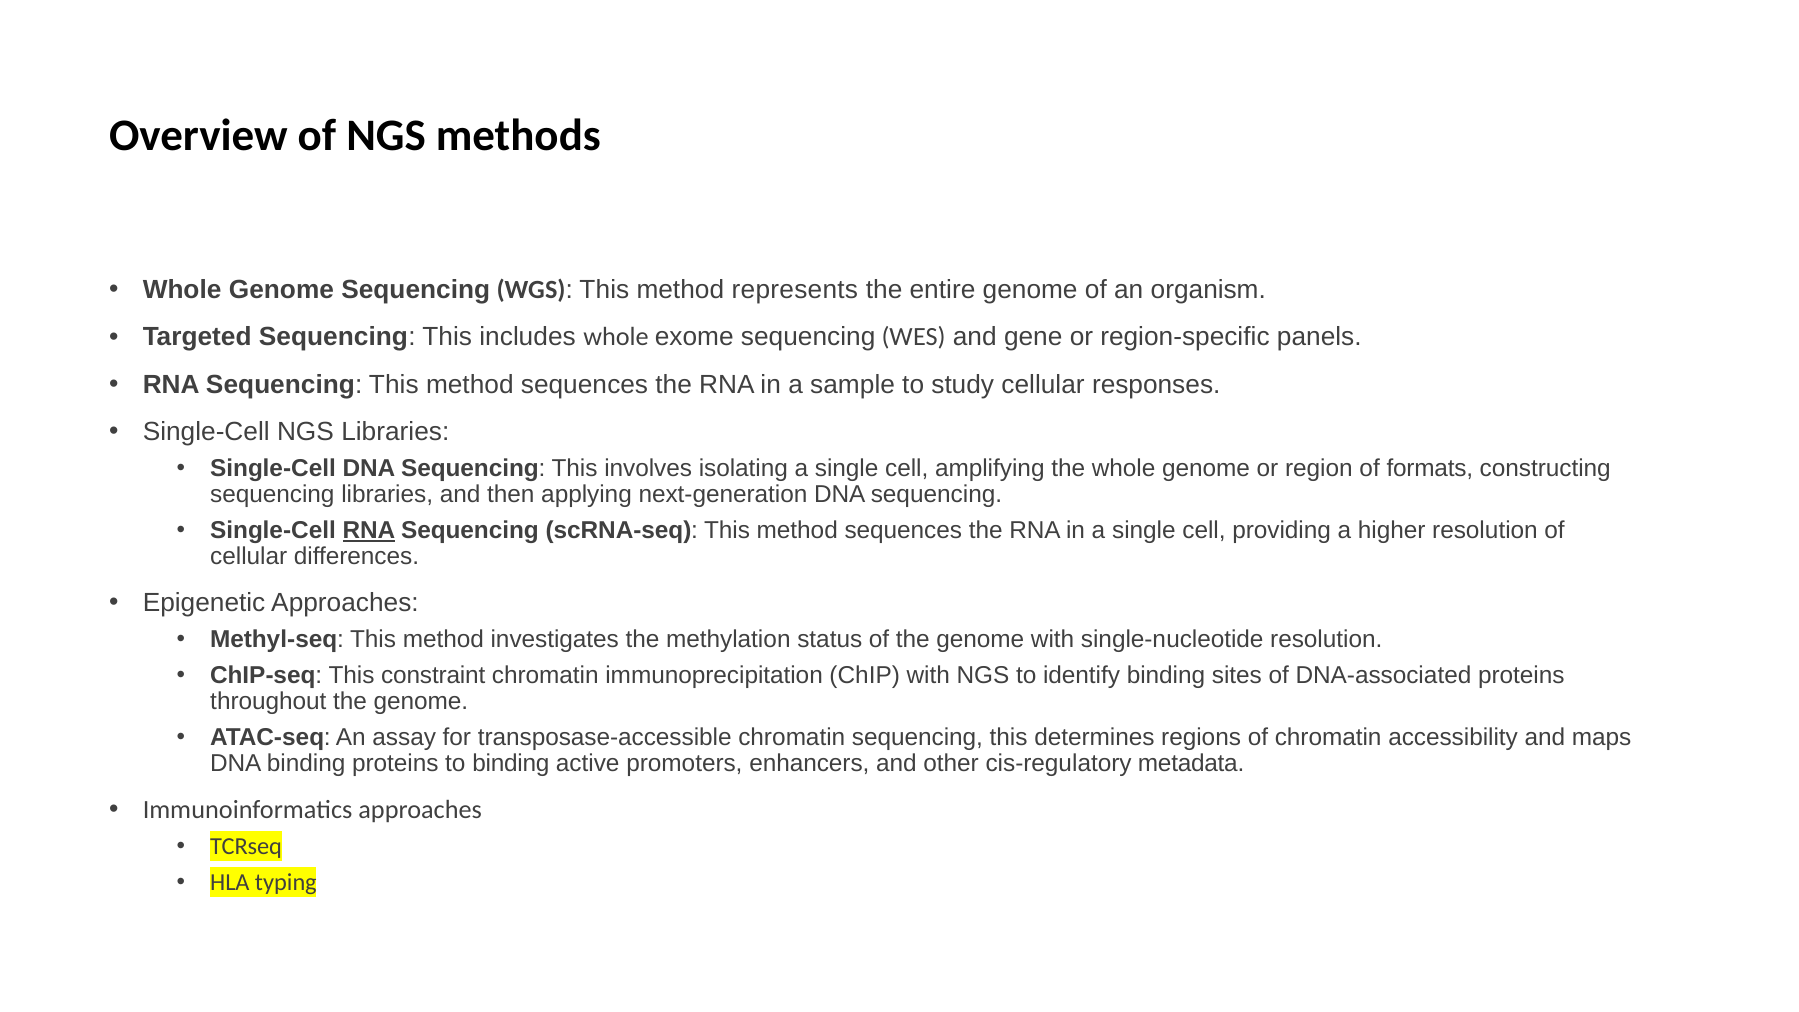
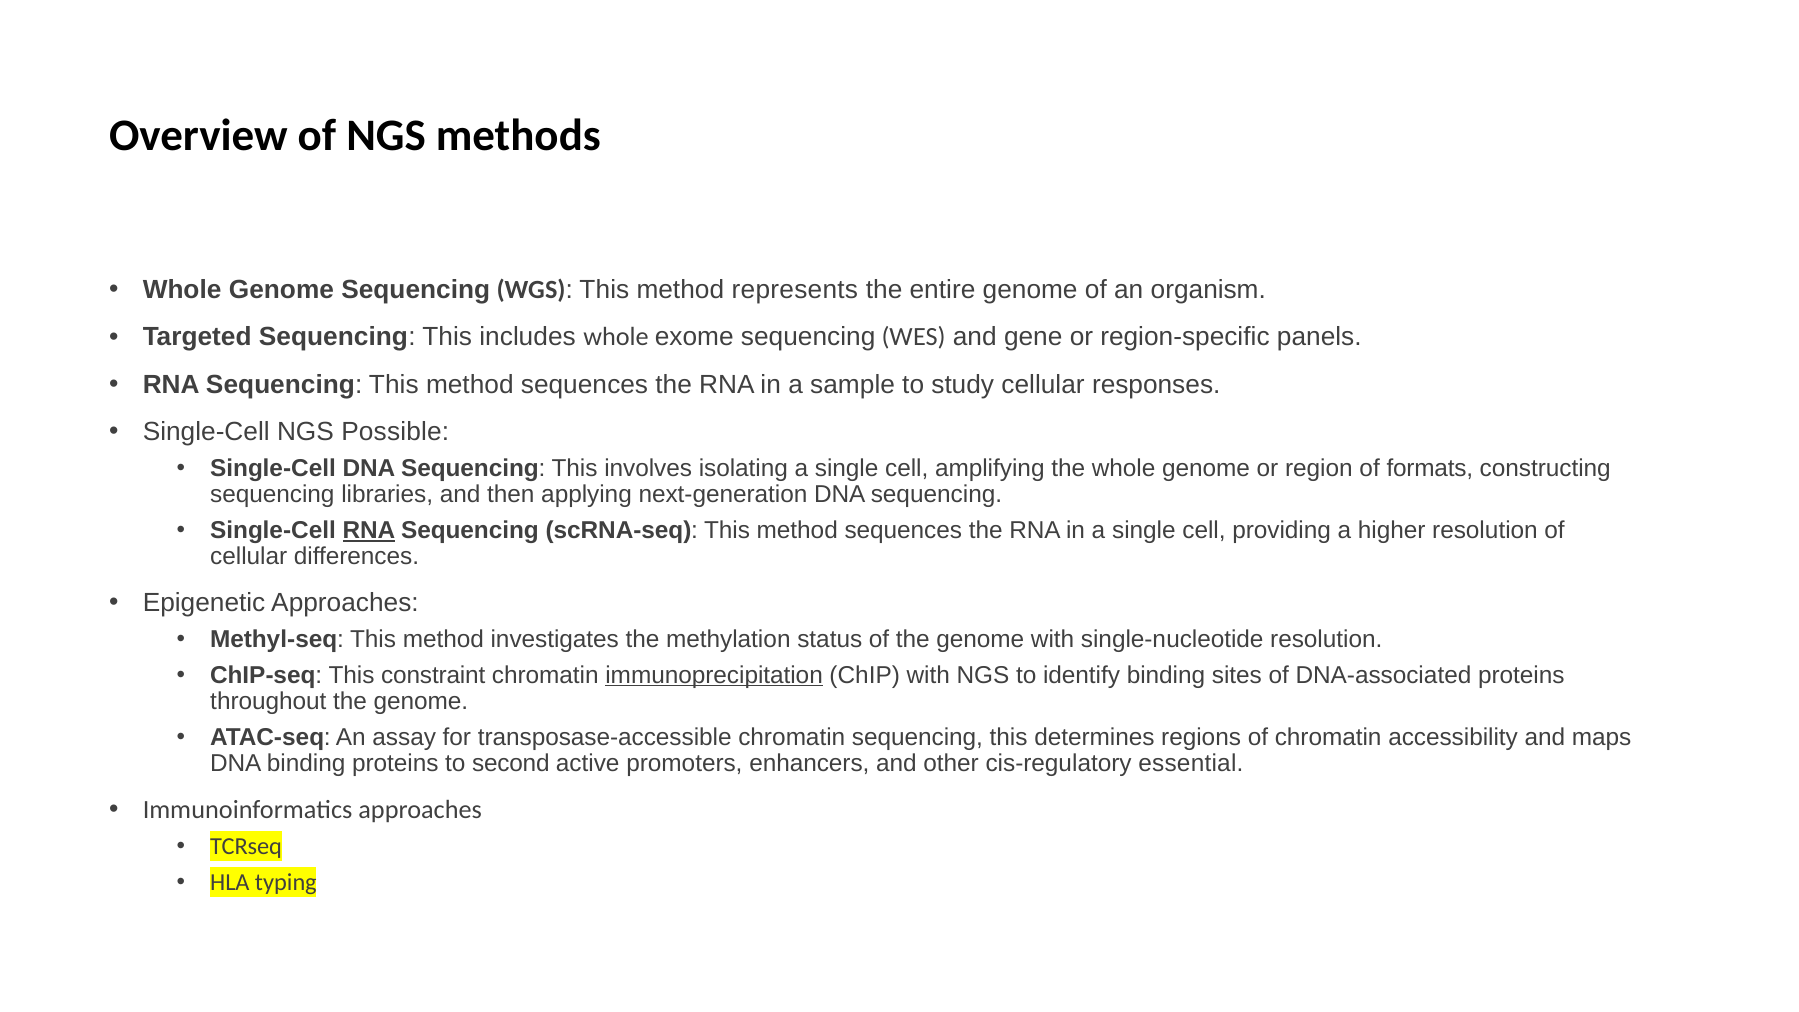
NGS Libraries: Libraries -> Possible
immunoprecipitation underline: none -> present
to binding: binding -> second
metadata: metadata -> essential
